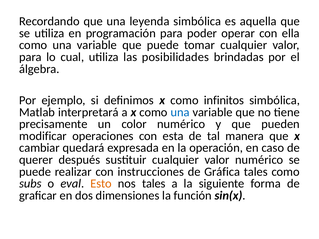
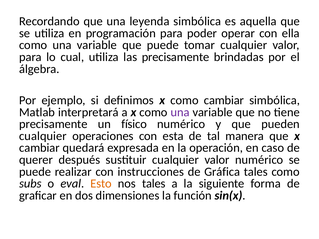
las posibilidades: posibilidades -> precisamente
como infinitos: infinitos -> cambiar
una at (180, 112) colour: blue -> purple
color: color -> físico
modificar at (43, 136): modificar -> cualquier
